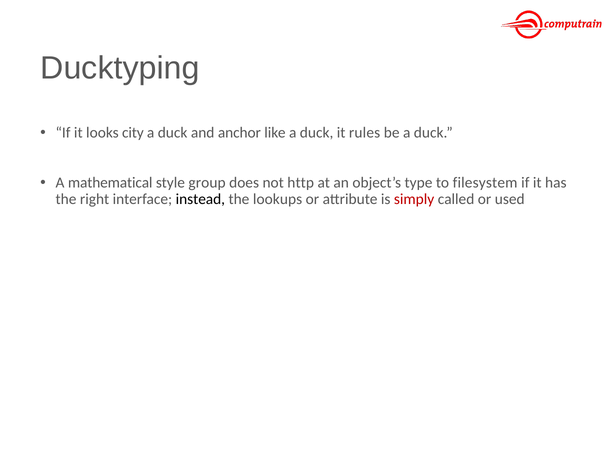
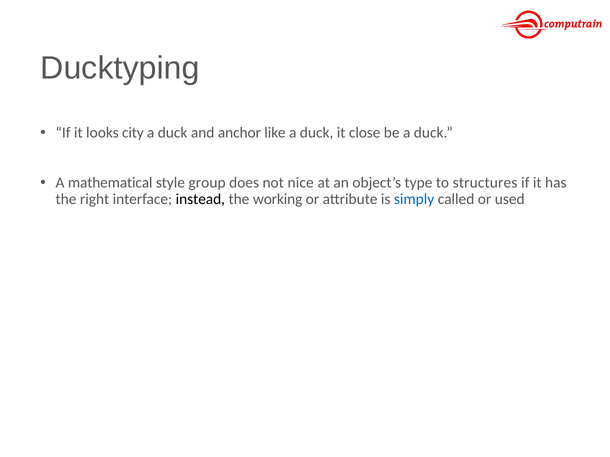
rules: rules -> close
http: http -> nice
filesystem: filesystem -> structures
lookups: lookups -> working
simply colour: red -> blue
